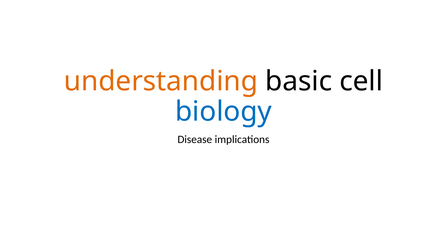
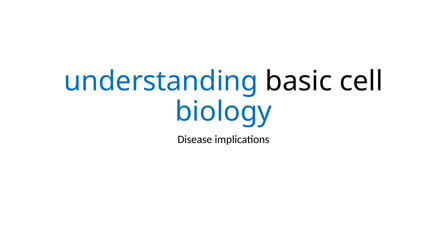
understanding colour: orange -> blue
